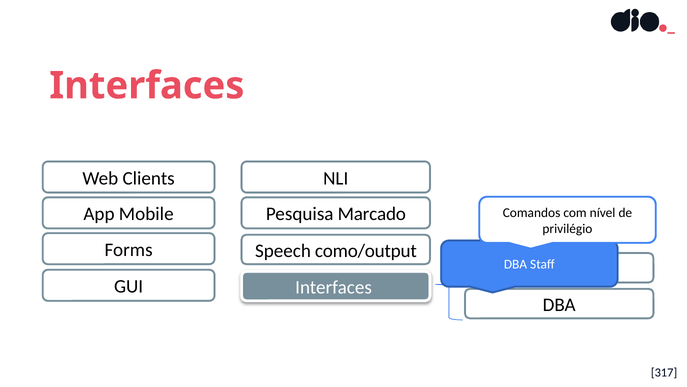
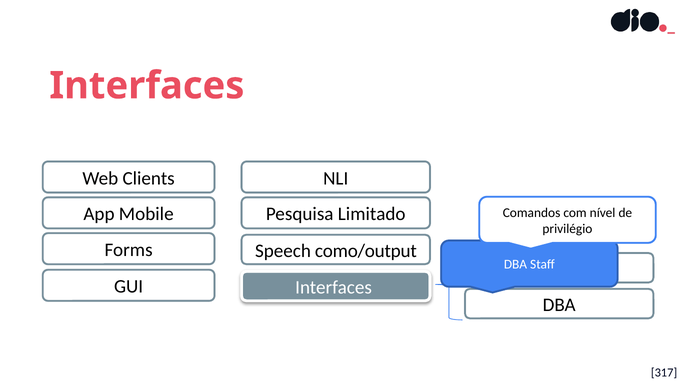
Marcado: Marcado -> Limitado
